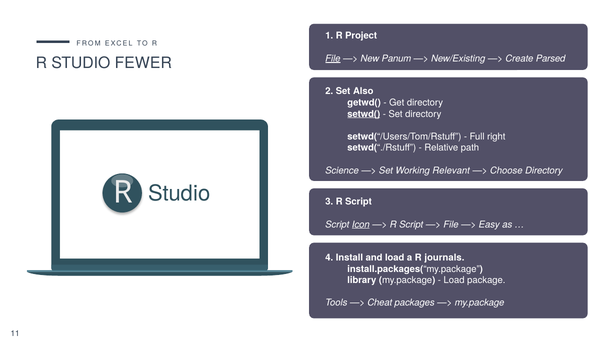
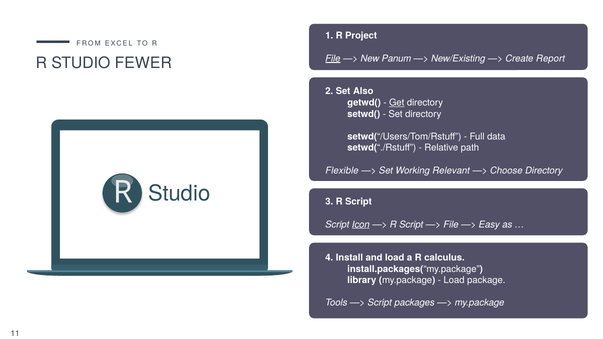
Parsed: Parsed -> Report
Get underline: none -> present
setwd( underline: present -> none
right: right -> data
Science: Science -> Flexible
journals: journals -> calculus
Cheat at (380, 303): Cheat -> Script
